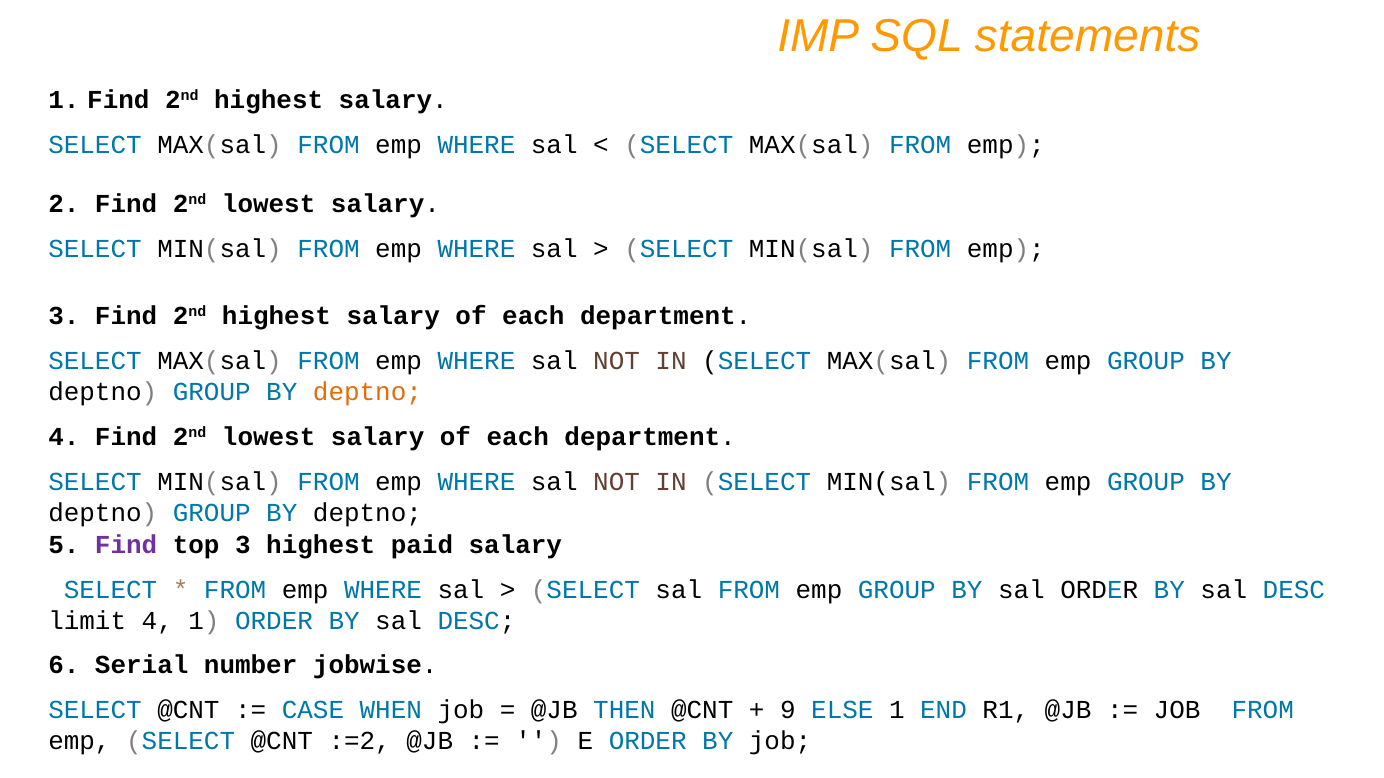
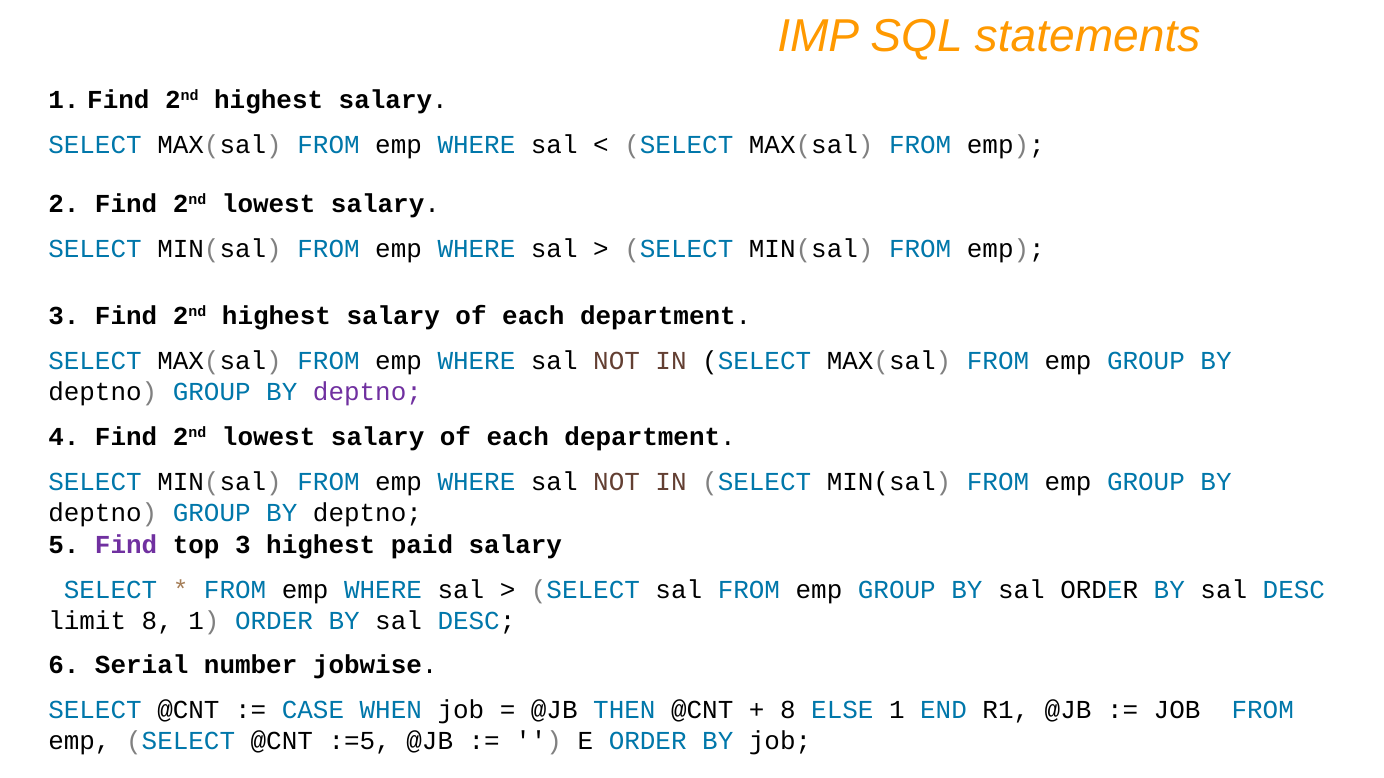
deptno at (367, 392) colour: orange -> purple
limit 4: 4 -> 8
9 at (788, 710): 9 -> 8
:=2: :=2 -> :=5
